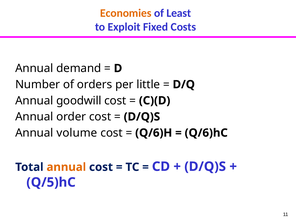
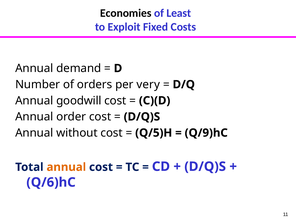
Economies colour: orange -> black
little: little -> very
volume: volume -> without
Q/6)H: Q/6)H -> Q/5)H
Q/6)hC: Q/6)hC -> Q/9)hC
Q/5)hC: Q/5)hC -> Q/6)hC
